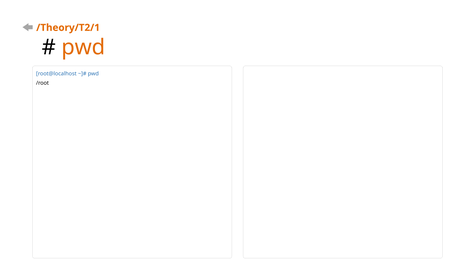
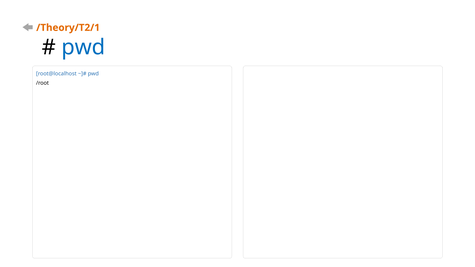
pwd at (83, 48) colour: orange -> blue
